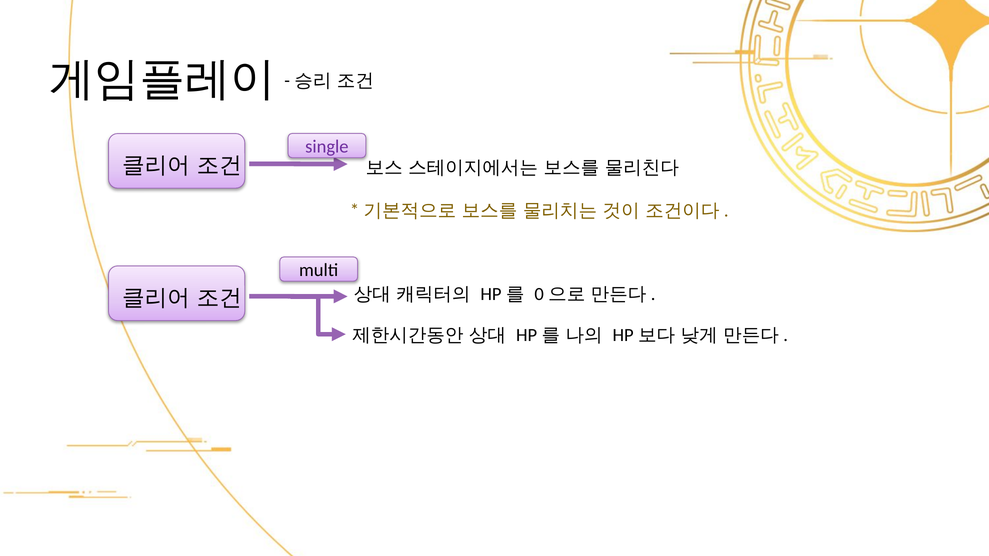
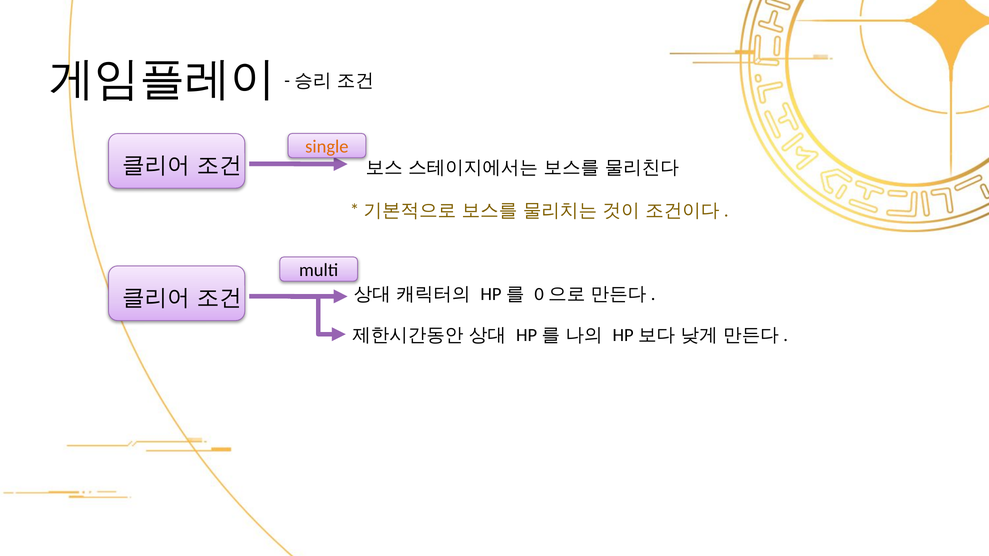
single colour: purple -> orange
